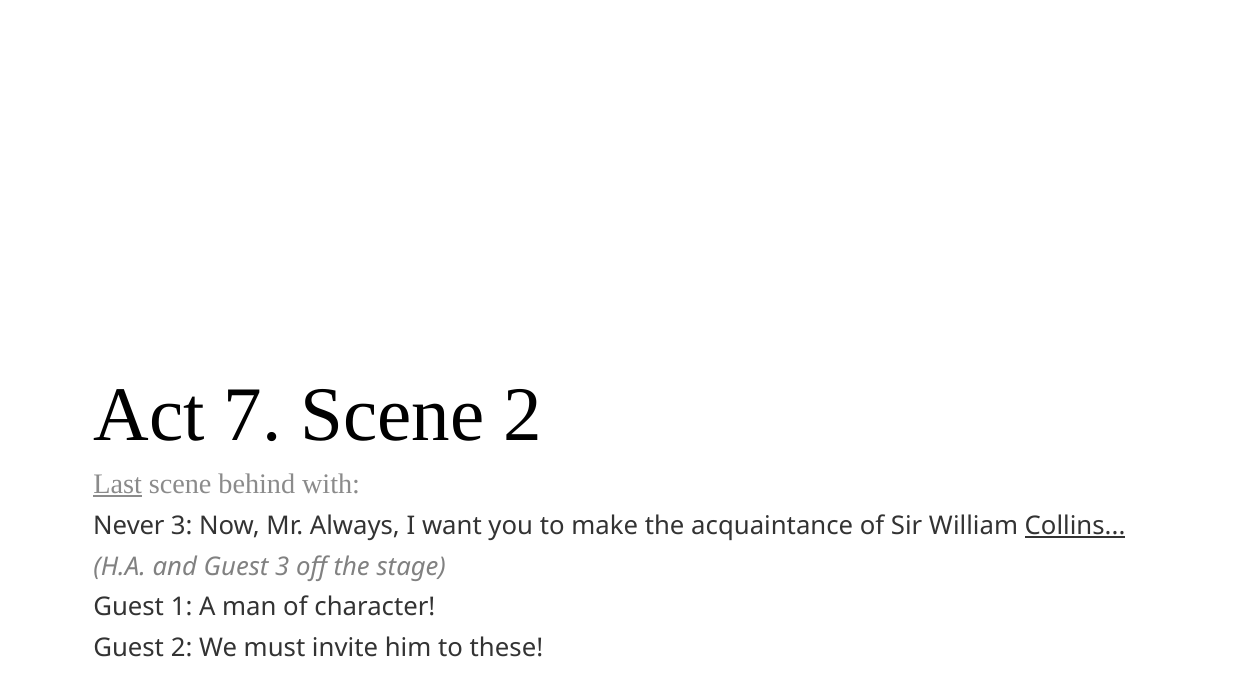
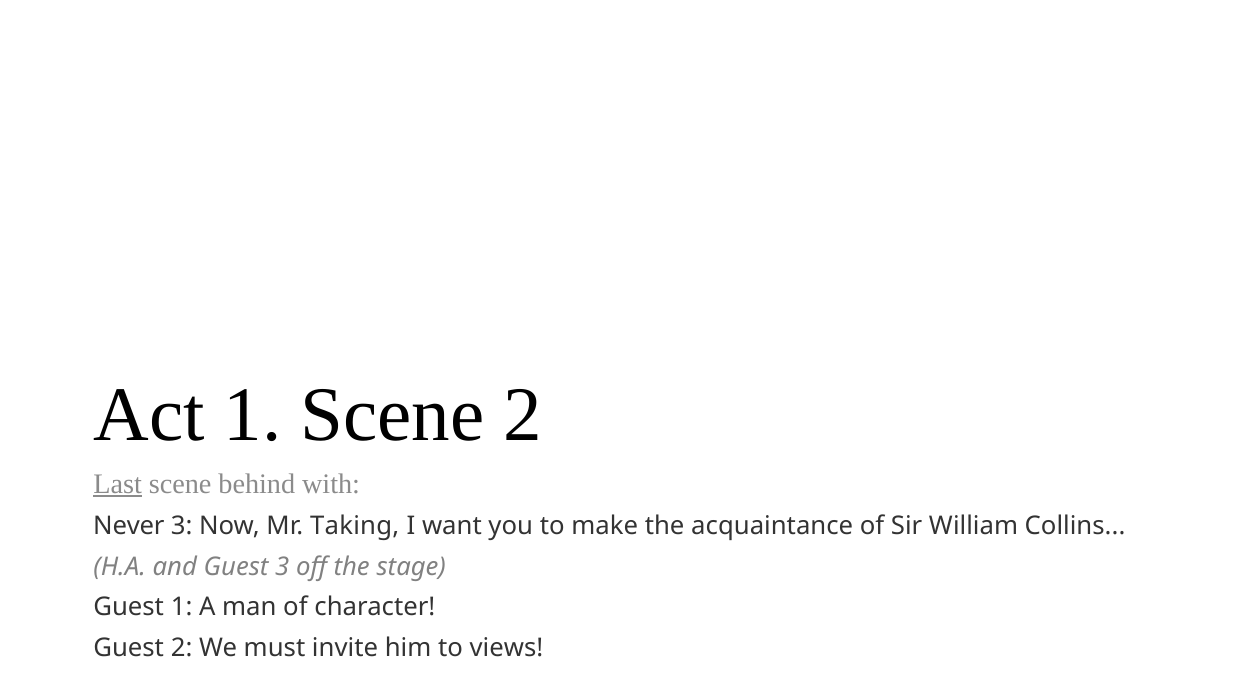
Act 7: 7 -> 1
Always: Always -> Taking
Collins underline: present -> none
these: these -> views
